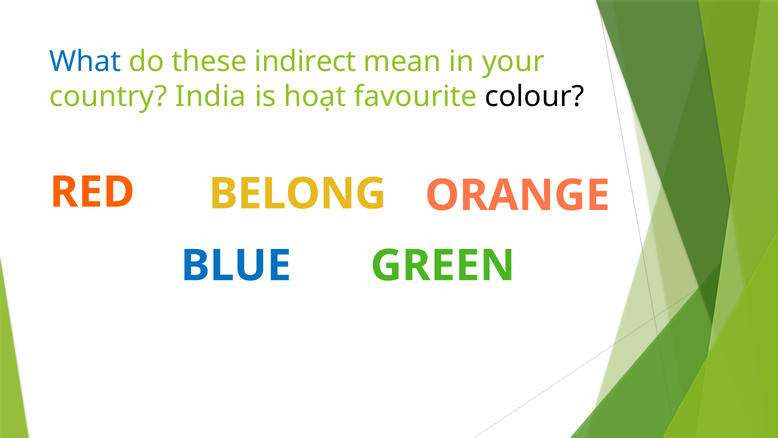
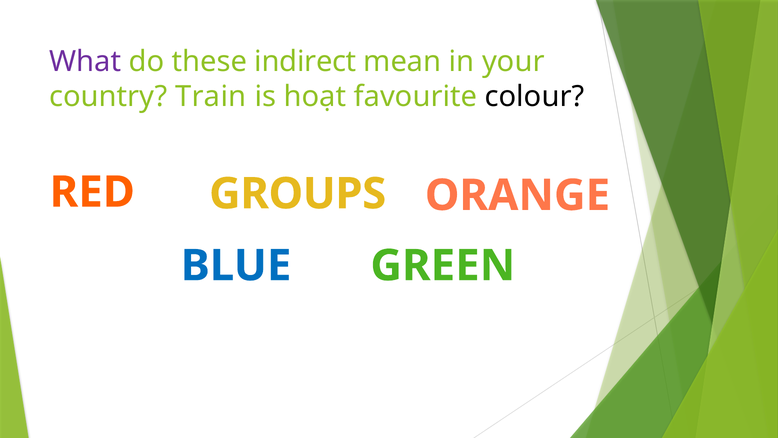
What colour: blue -> purple
India: India -> Train
BELONG: BELONG -> GROUPS
